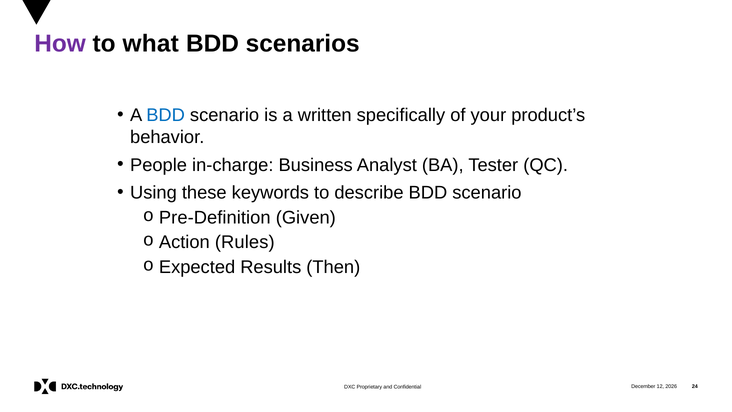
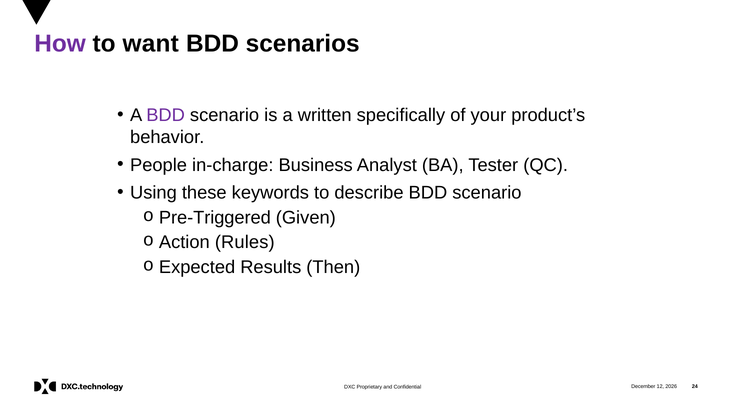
what: what -> want
BDD at (166, 115) colour: blue -> purple
Pre-Definition: Pre-Definition -> Pre-Triggered
